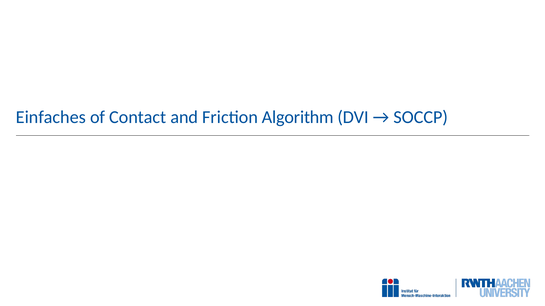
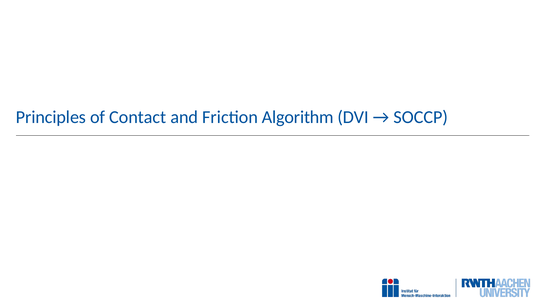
Einfaches: Einfaches -> Principles
